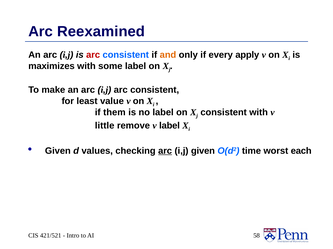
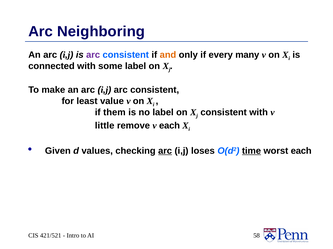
Reexamined: Reexamined -> Neighboring
arc at (93, 55) colour: red -> purple
apply: apply -> many
maximizes: maximizes -> connected
v label: label -> each
i,j given: given -> loses
time underline: none -> present
